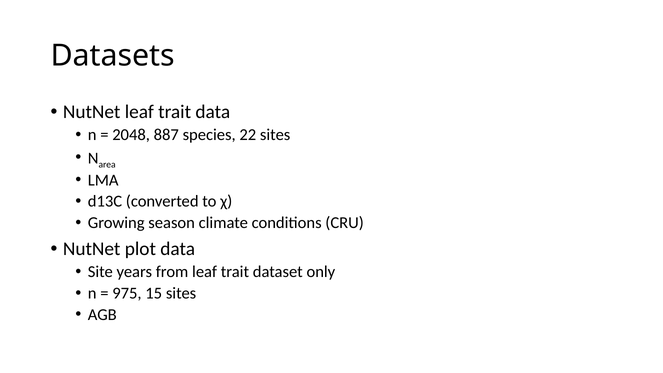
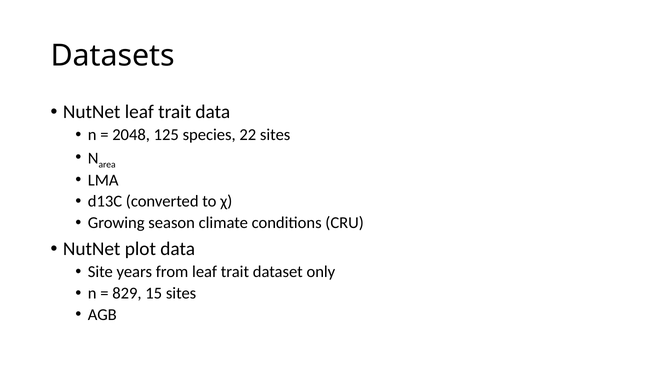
887: 887 -> 125
975: 975 -> 829
